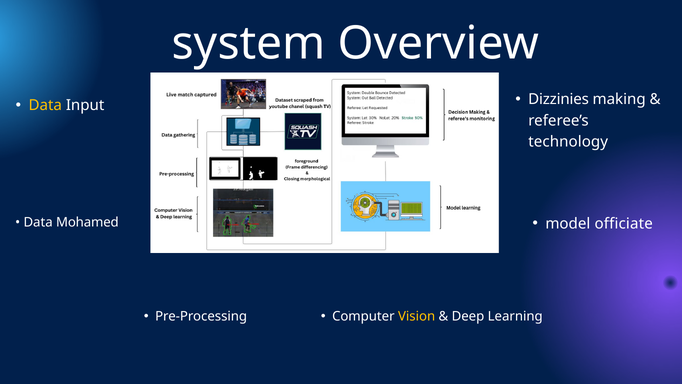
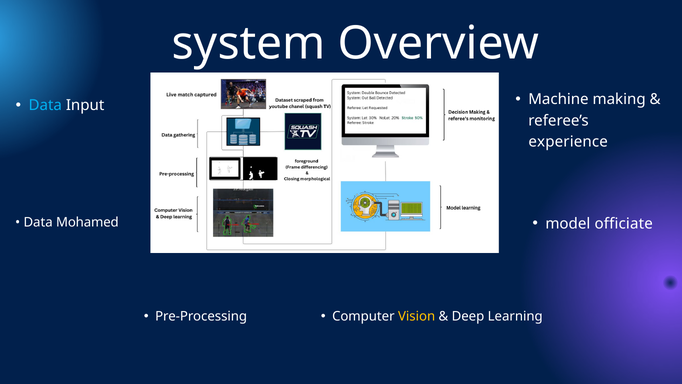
Dizzinies: Dizzinies -> Machine
Data at (45, 105) colour: yellow -> light blue
technology: technology -> experience
